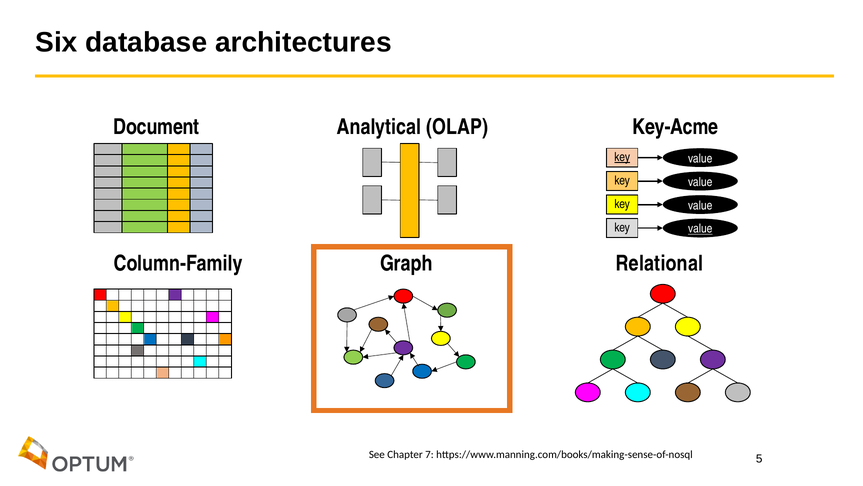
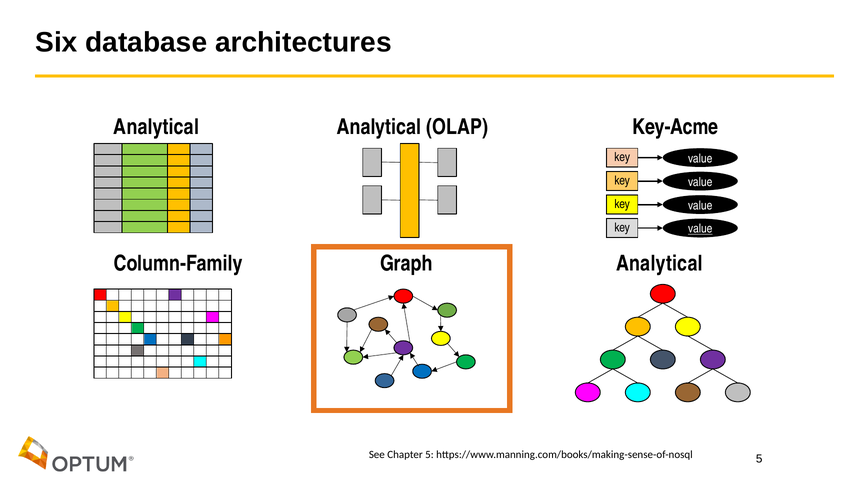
Document at (156, 127): Document -> Analytical
key at (622, 157) underline: present -> none
Column-Family Relational: Relational -> Analytical
Chapter 7: 7 -> 5
